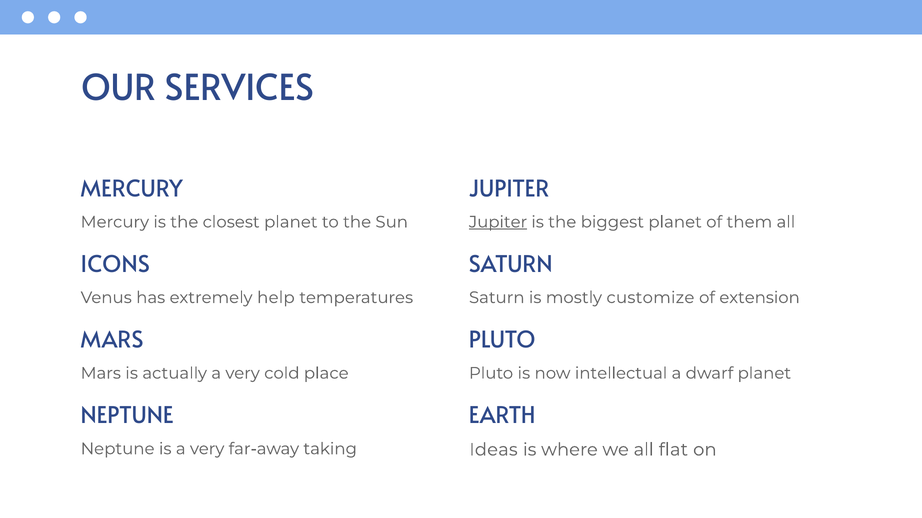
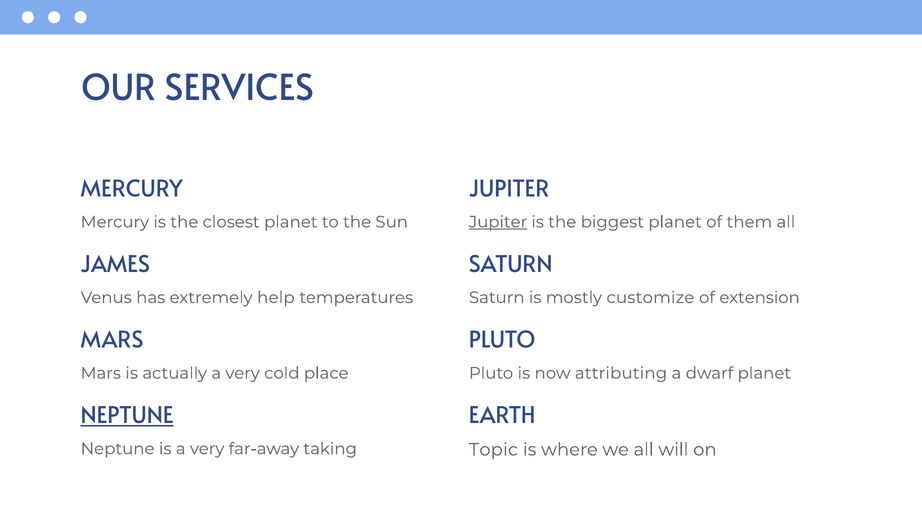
ICONS: ICONS -> JAMES
intellectual: intellectual -> attributing
NEPTUNE at (127, 416) underline: none -> present
Ideas: Ideas -> Topic
flat: flat -> will
